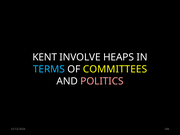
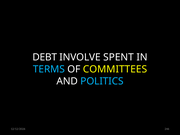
KENT: KENT -> DEBT
HEAPS: HEAPS -> SPENT
POLITICS colour: pink -> light blue
